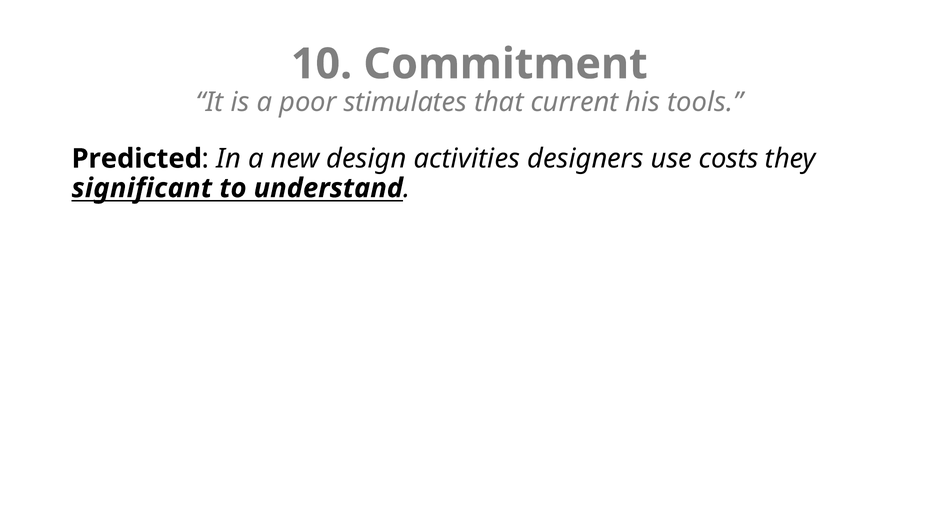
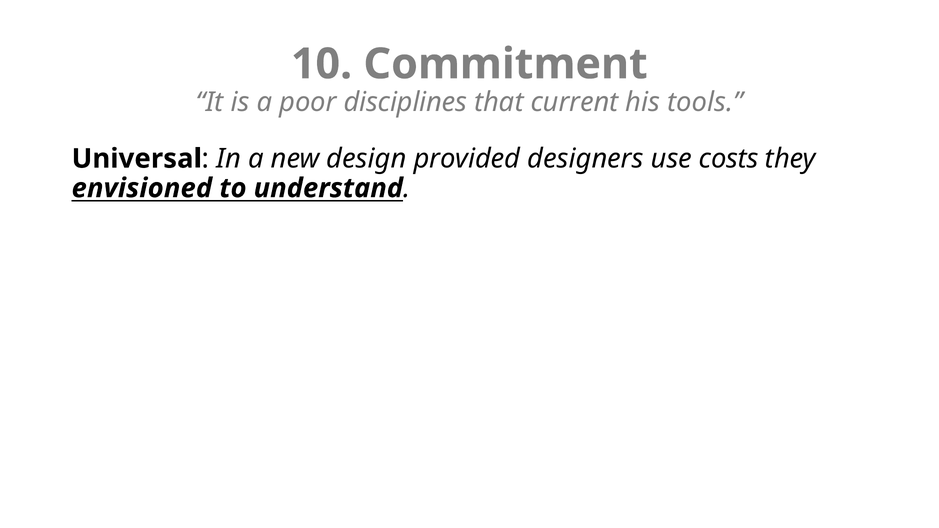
stimulates: stimulates -> disciplines
Predicted: Predicted -> Universal
activities: activities -> provided
significant: significant -> envisioned
